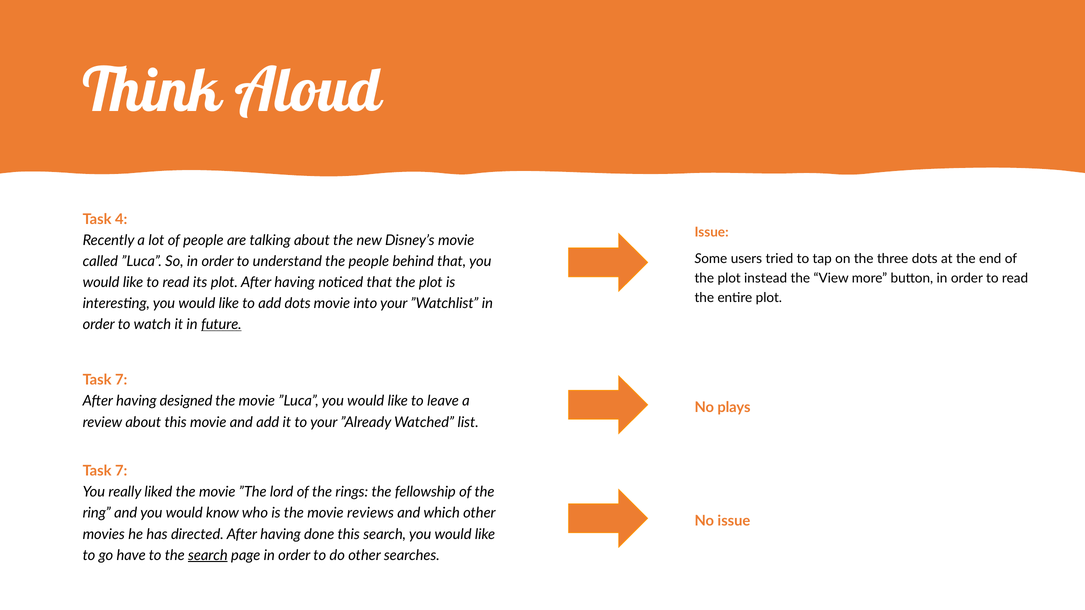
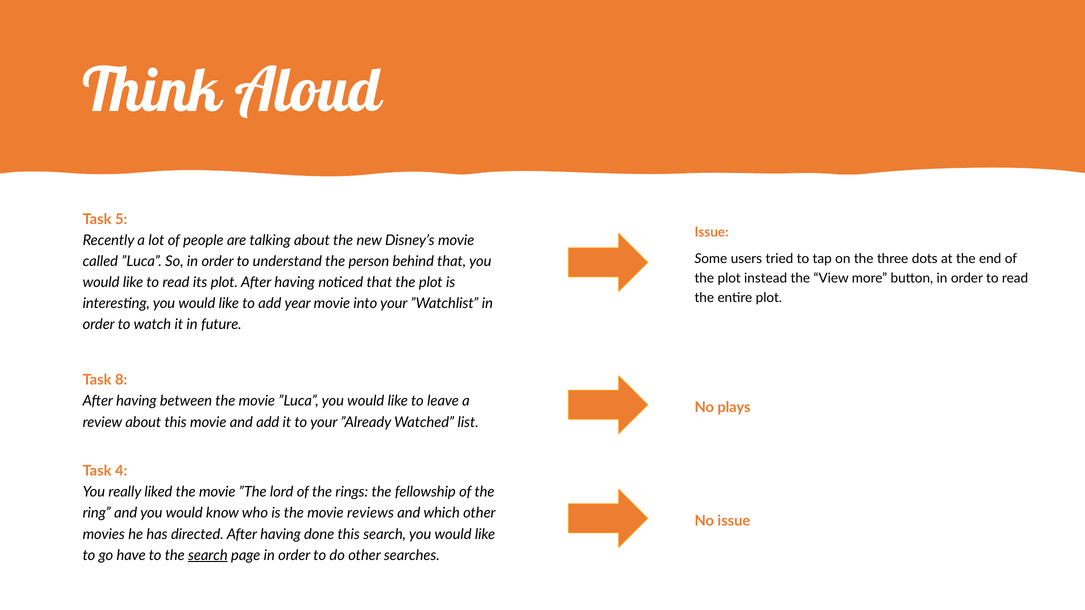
4: 4 -> 5
the people: people -> person
add dots: dots -> year
future underline: present -> none
7 at (121, 380): 7 -> 8
designed: designed -> between
7 at (121, 471): 7 -> 4
